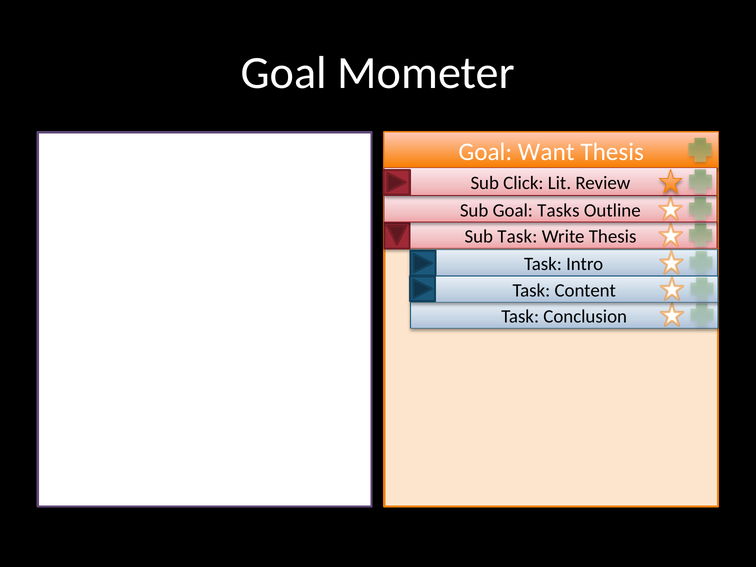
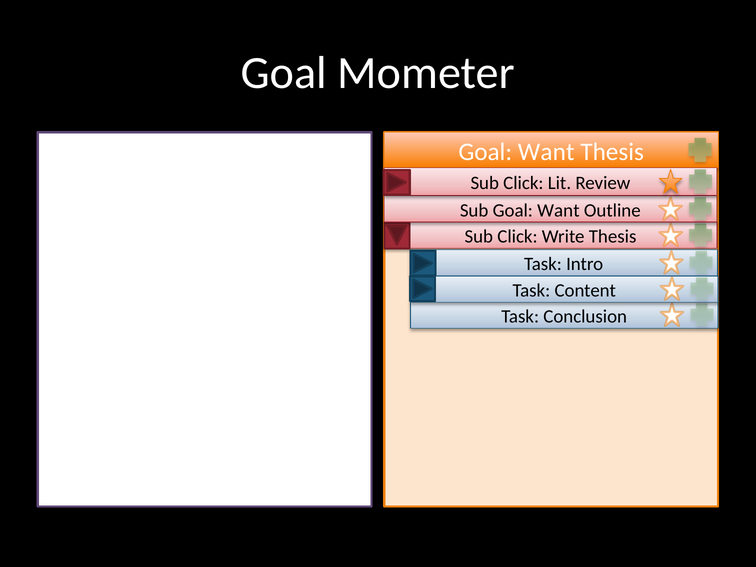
Sub Goal Tasks: Tasks -> Want
Task at (517, 237): Task -> Click
